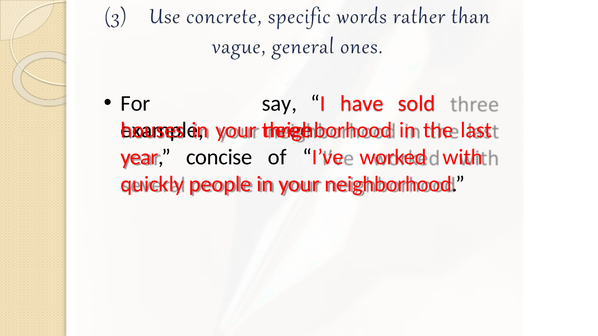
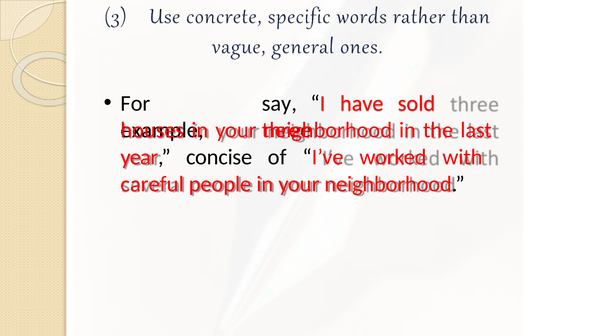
quickly: quickly -> careful
